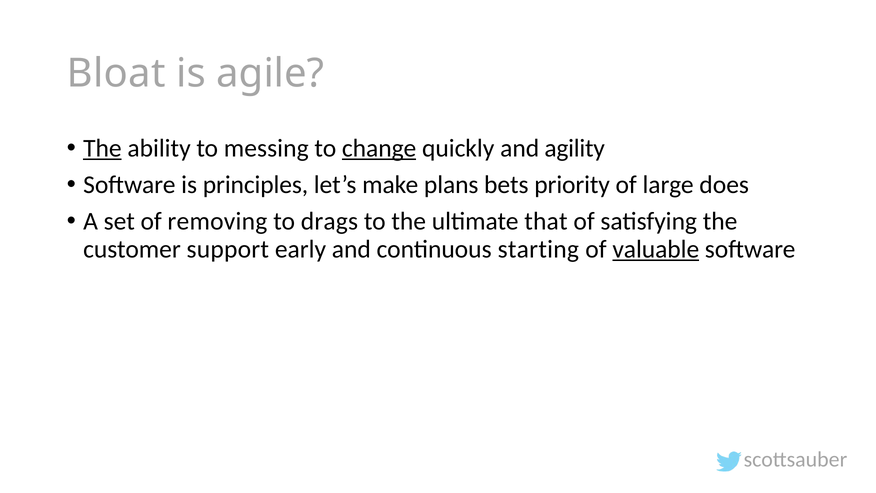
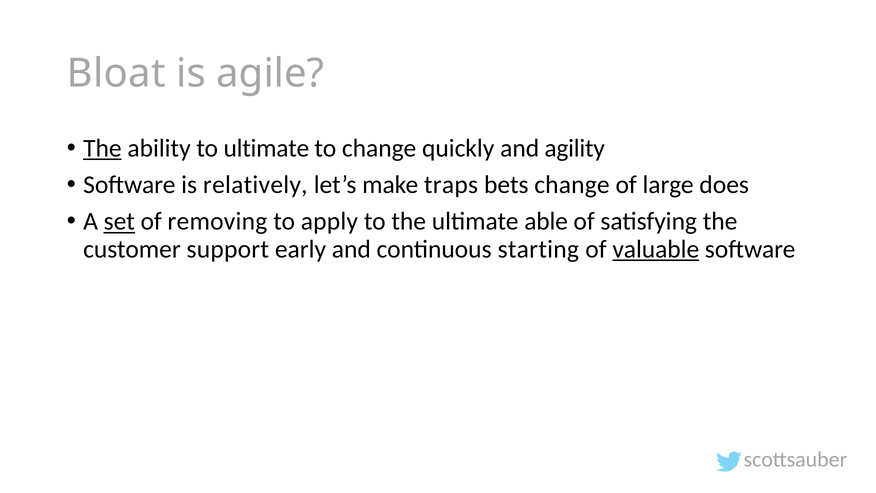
to messing: messing -> ultimate
change at (379, 148) underline: present -> none
principles: principles -> relatively
plans: plans -> traps
bets priority: priority -> change
set underline: none -> present
drags: drags -> apply
that: that -> able
